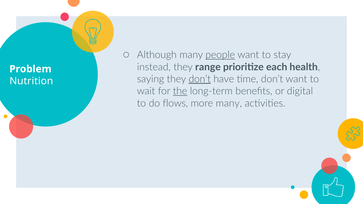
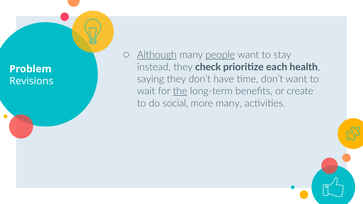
Although underline: none -> present
range: range -> check
don’t at (200, 79) underline: present -> none
Nutrition: Nutrition -> Revisions
digital: digital -> create
flows: flows -> social
